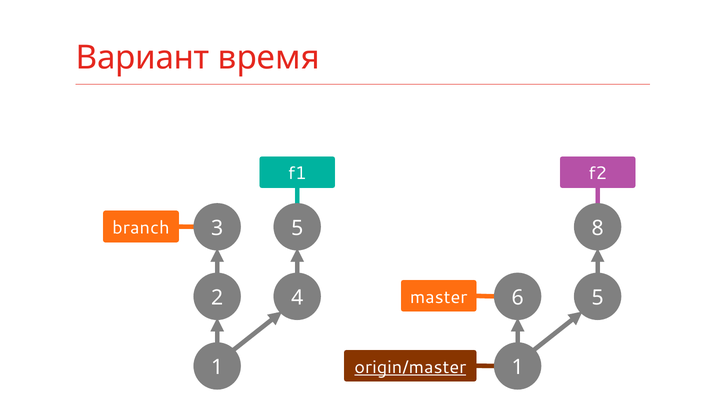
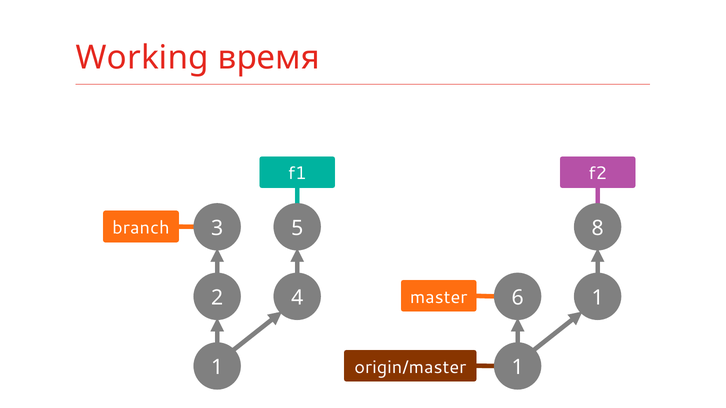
Вариант: Вариант -> Working
master 5: 5 -> 1
origin/master underline: present -> none
